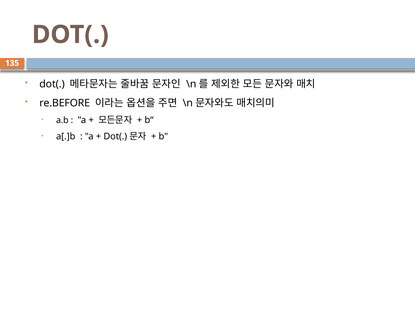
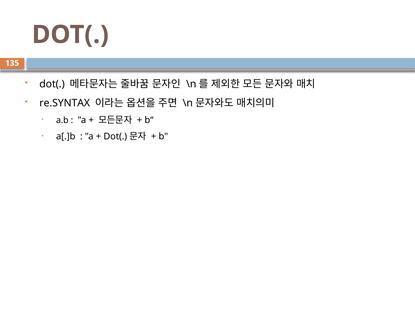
re.BEFORE: re.BEFORE -> re.SYNTAX
